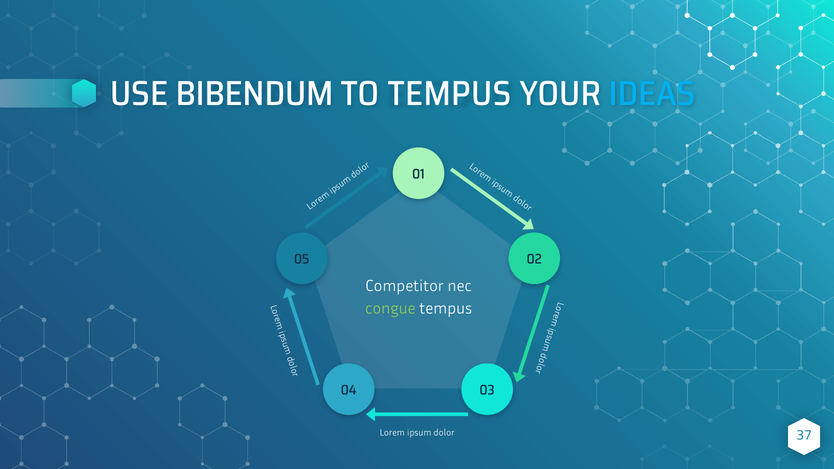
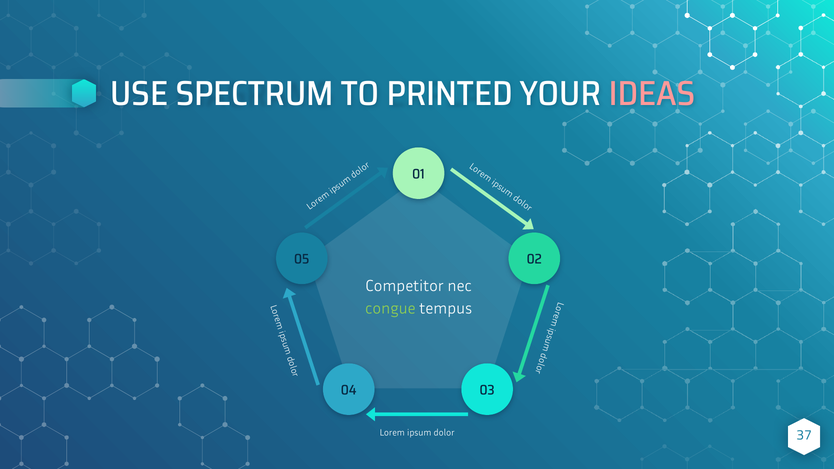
BIBENDUM: BIBENDUM -> SPECTRUM
TO TEMPUS: TEMPUS -> PRINTED
IDEAS colour: light blue -> pink
